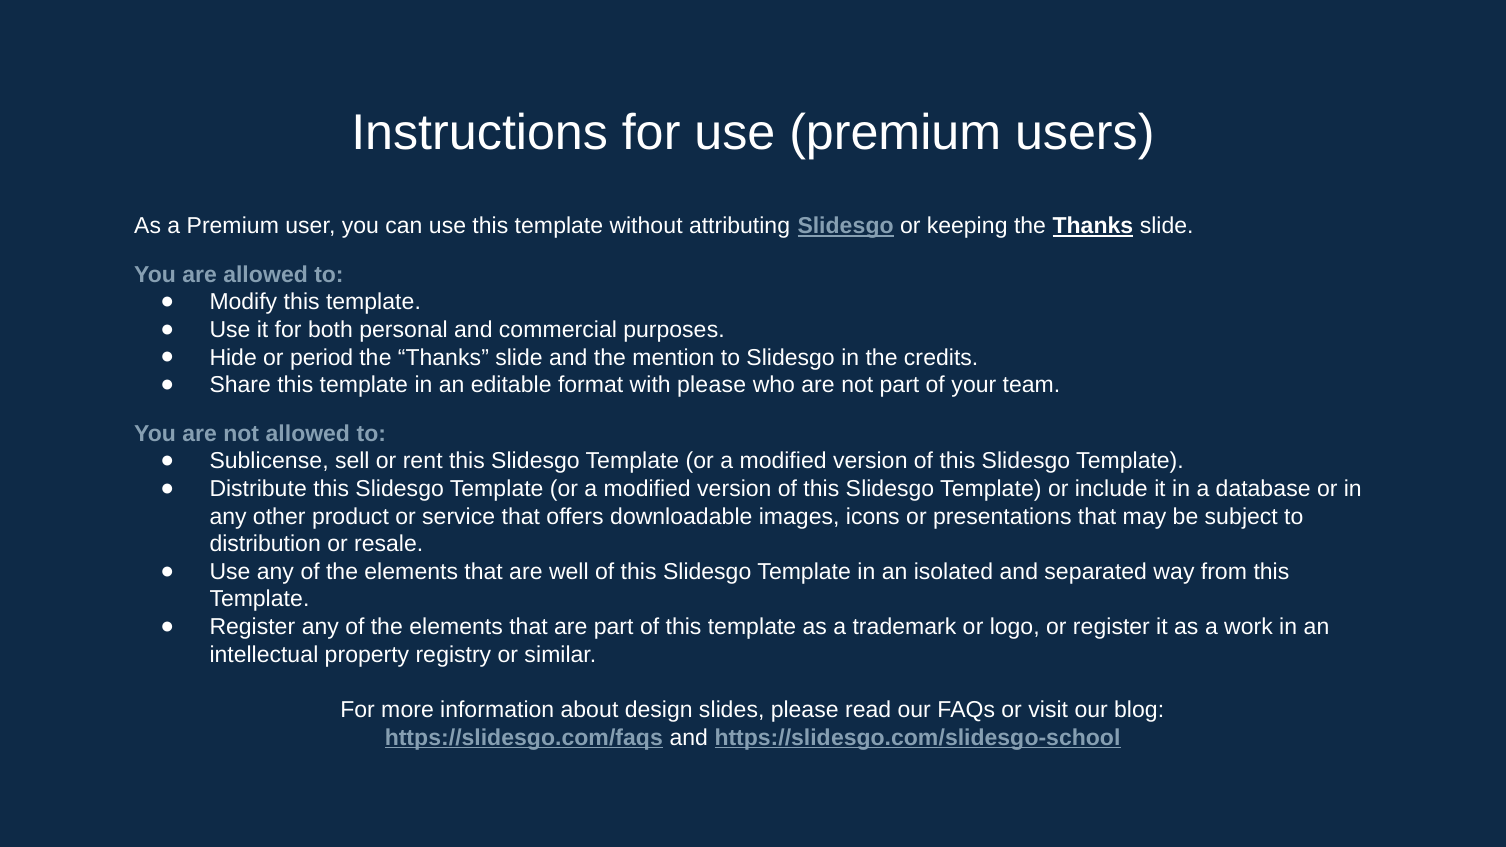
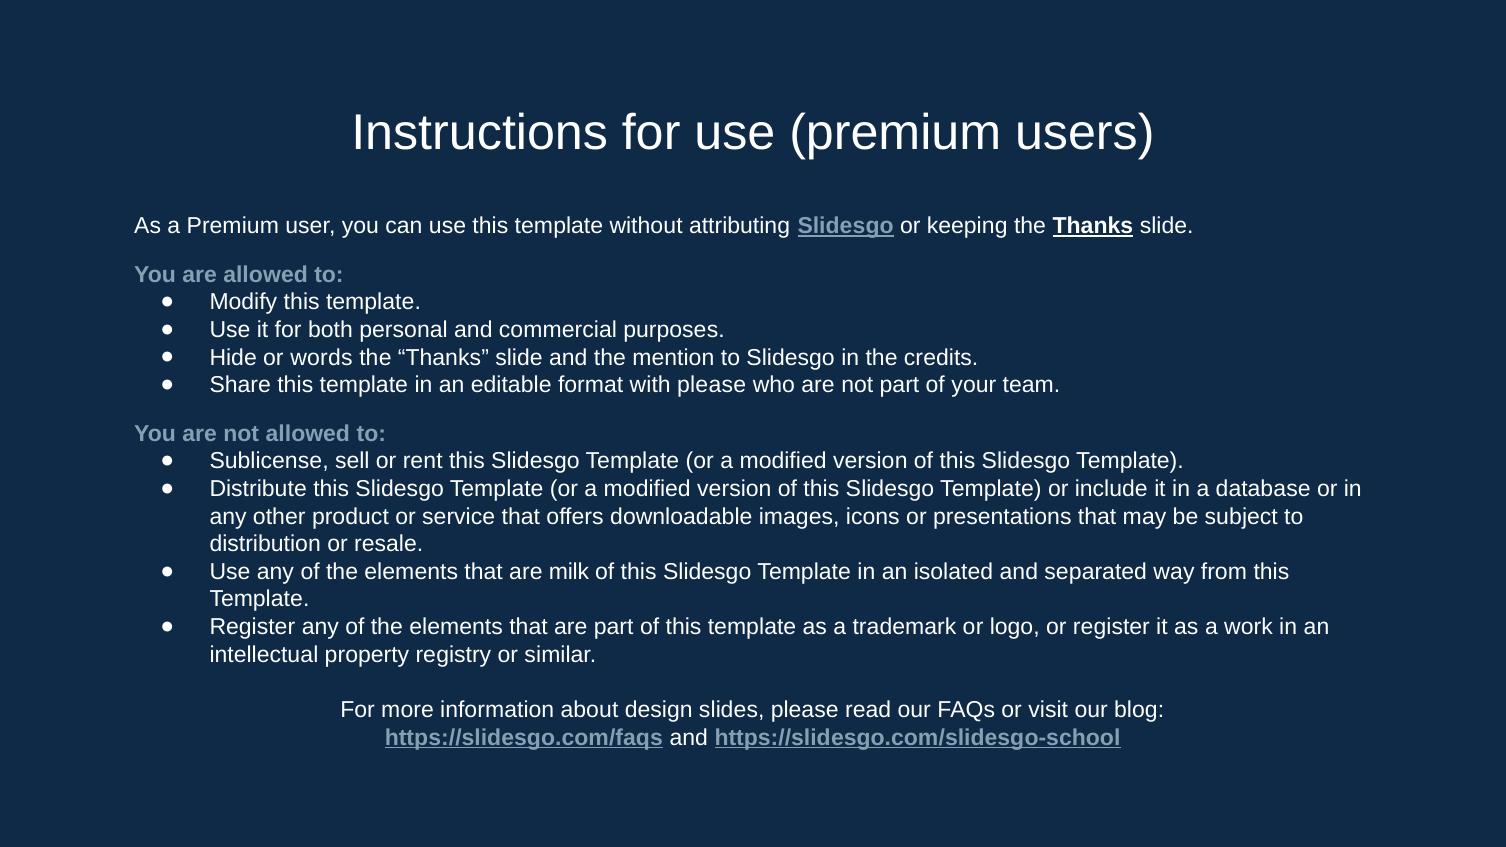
period: period -> words
well: well -> milk
